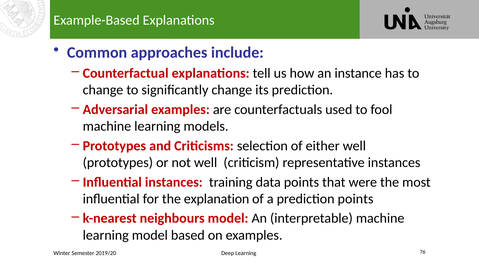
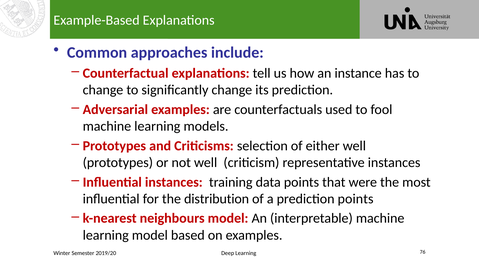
explanation: explanation -> distribution
